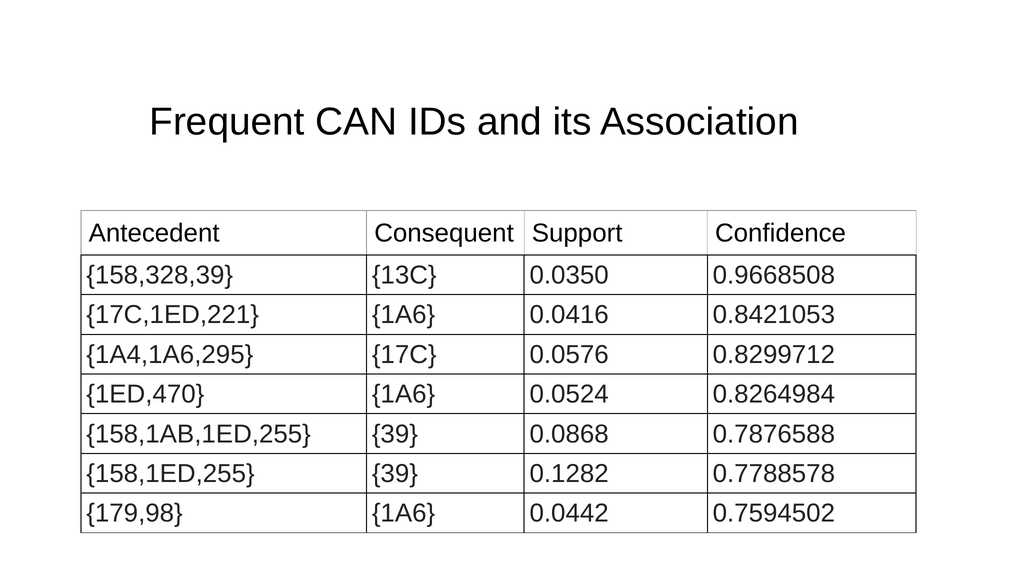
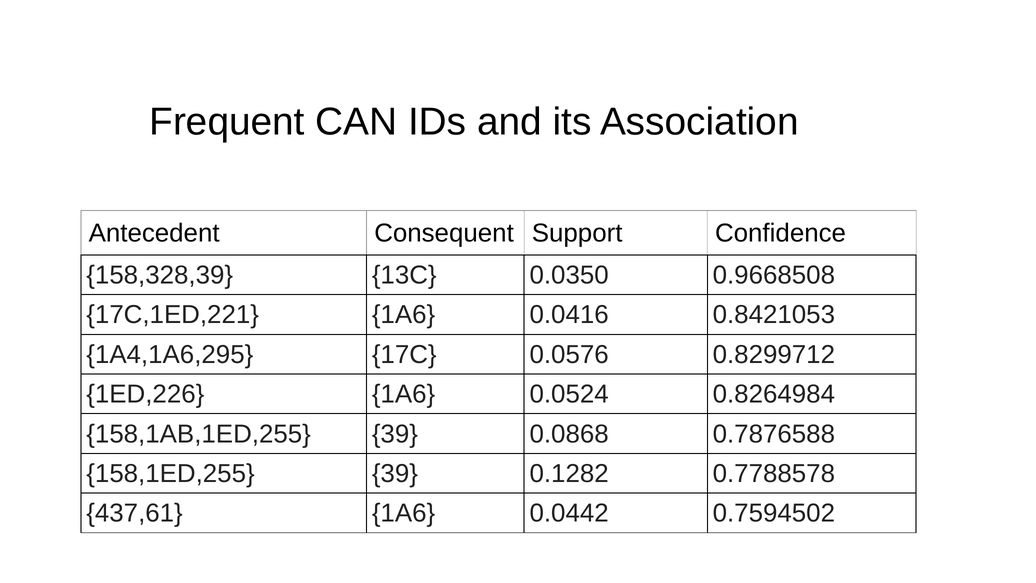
1ED,470: 1ED,470 -> 1ED,226
179,98: 179,98 -> 437,61
